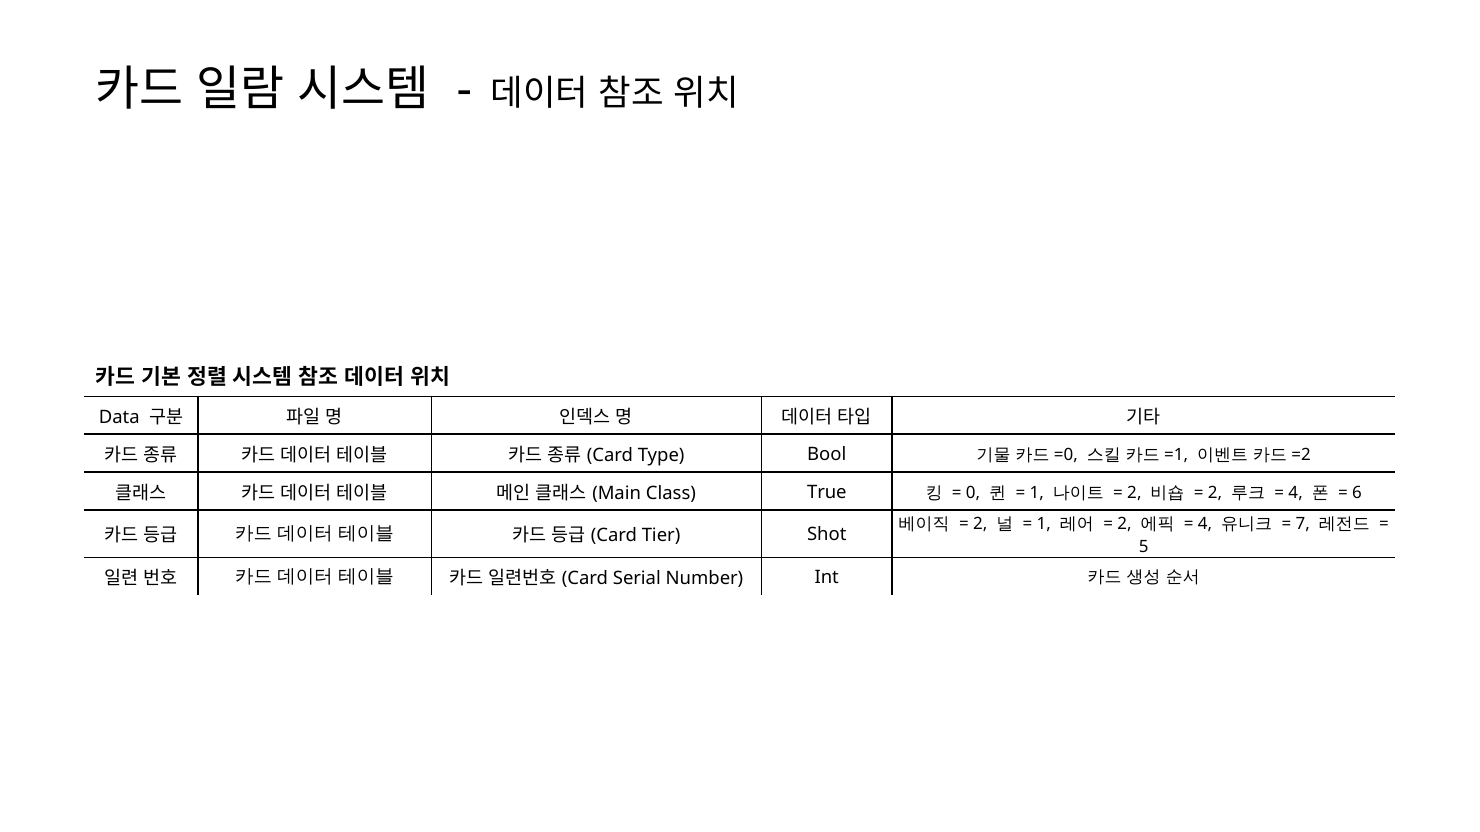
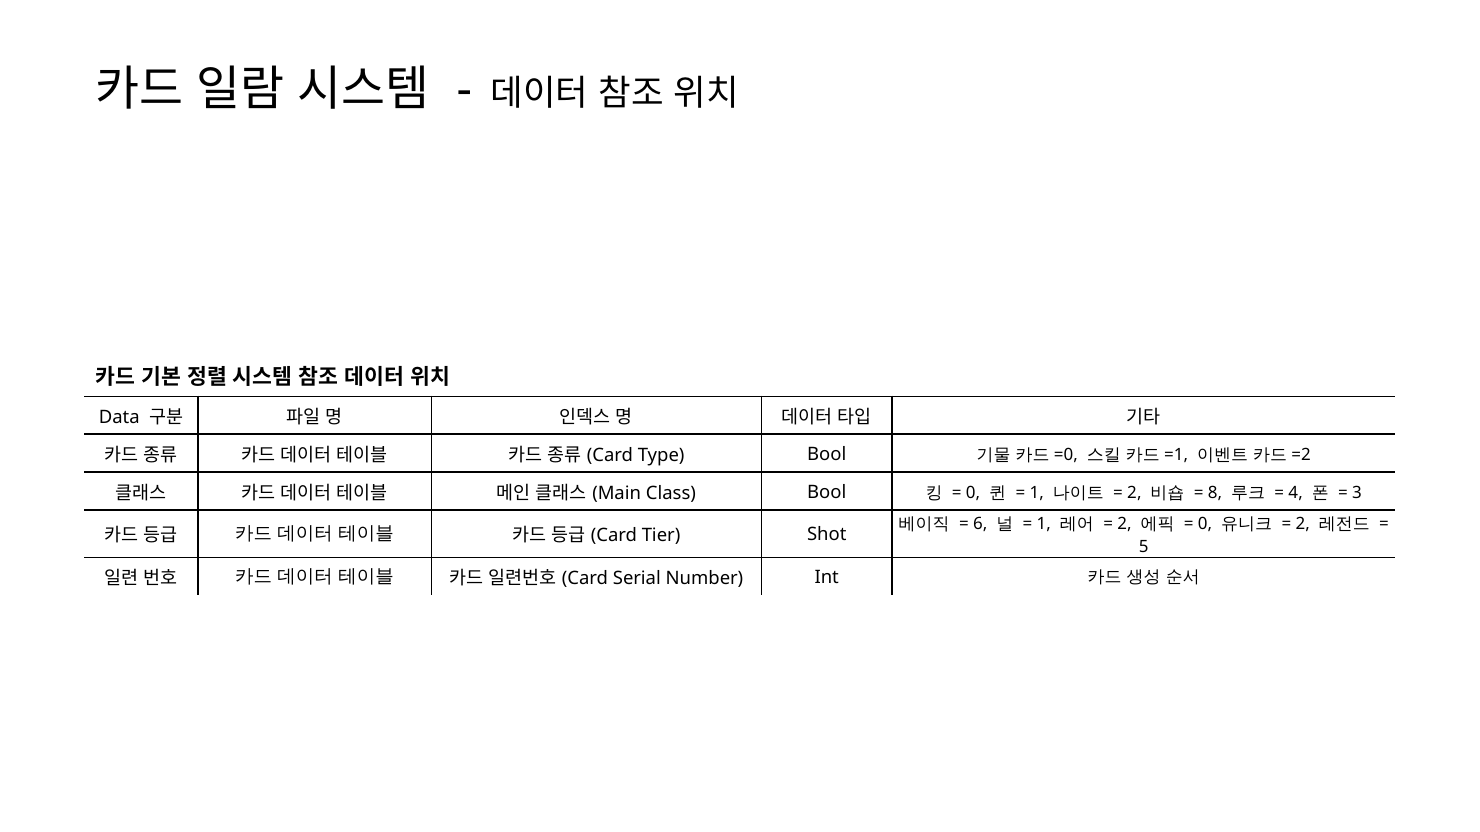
Class True: True -> Bool
2 at (1215, 493): 2 -> 8
6: 6 -> 3
2 at (980, 524): 2 -> 6
4 at (1205, 524): 4 -> 0
7 at (1303, 524): 7 -> 2
